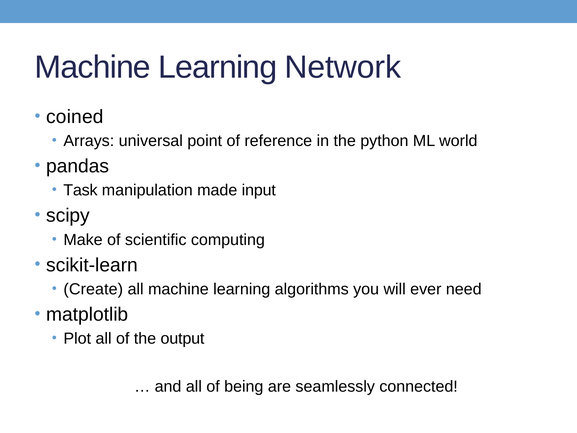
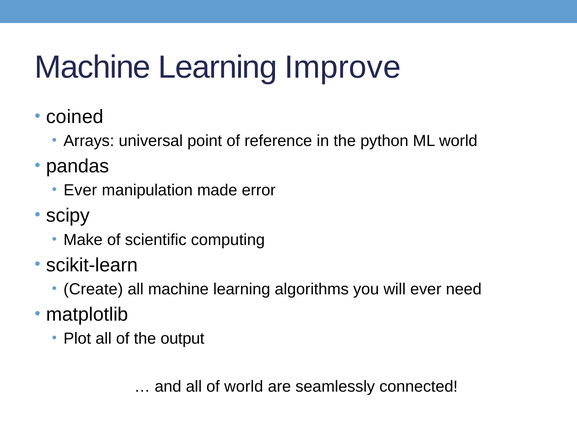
Network: Network -> Improve
Task at (80, 190): Task -> Ever
input: input -> error
of being: being -> world
